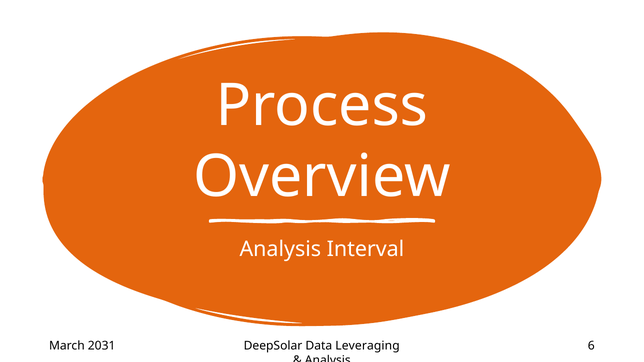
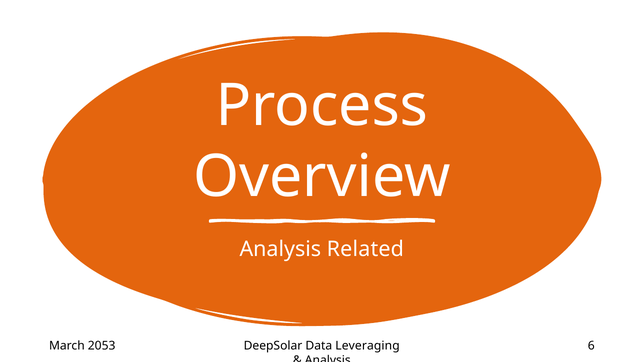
Interval: Interval -> Related
2031: 2031 -> 2053
